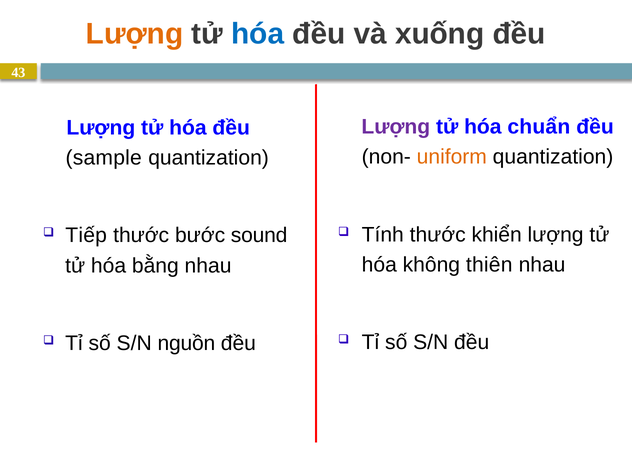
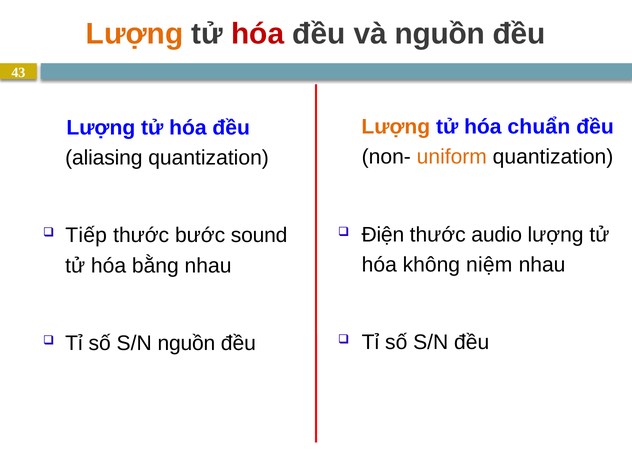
hóa at (258, 34) colour: blue -> red
và xuống: xuống -> nguồn
Lượng at (396, 127) colour: purple -> orange
sample: sample -> aliasing
Tính: Tính -> Điện
khiển: khiển -> audio
thiên: thiên -> niệm
